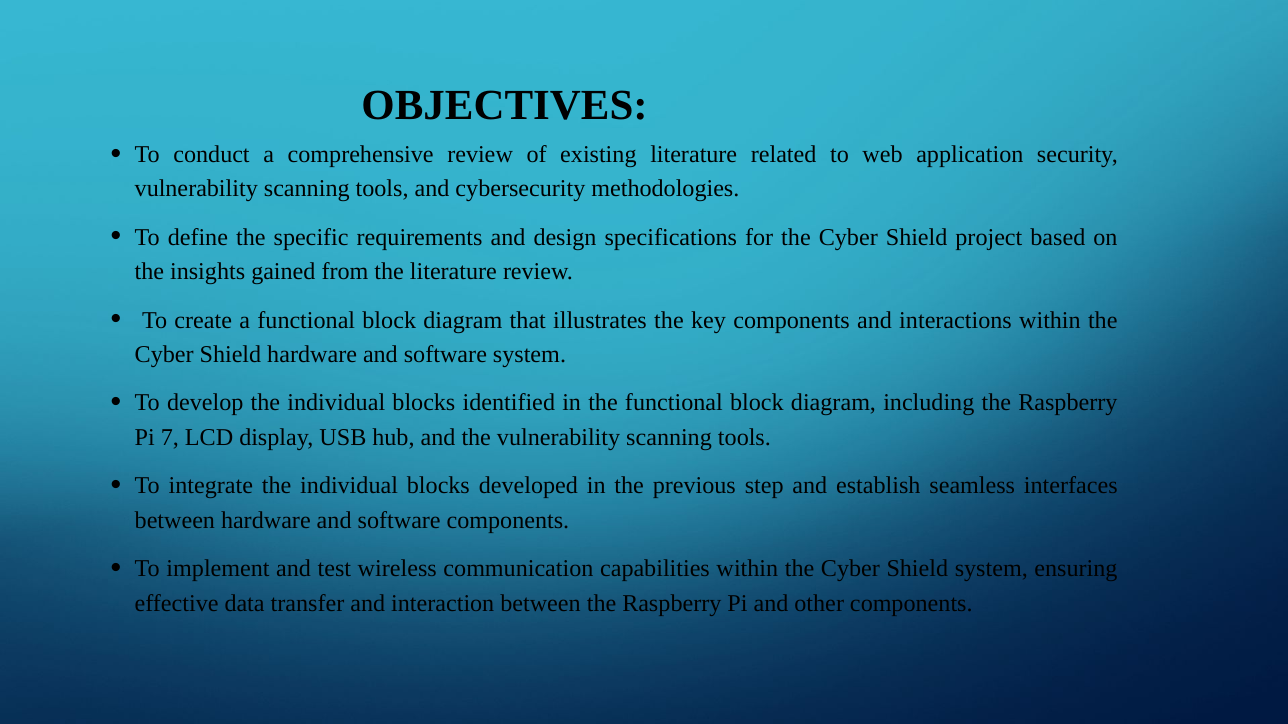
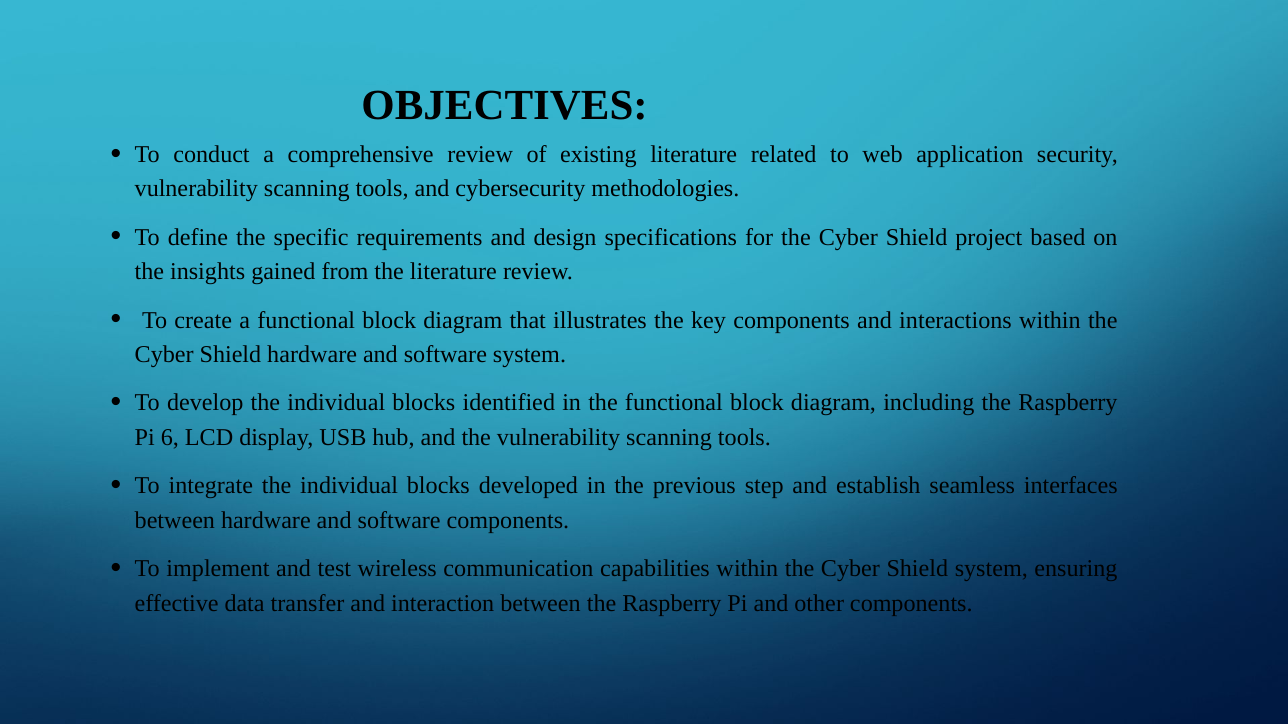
7: 7 -> 6
